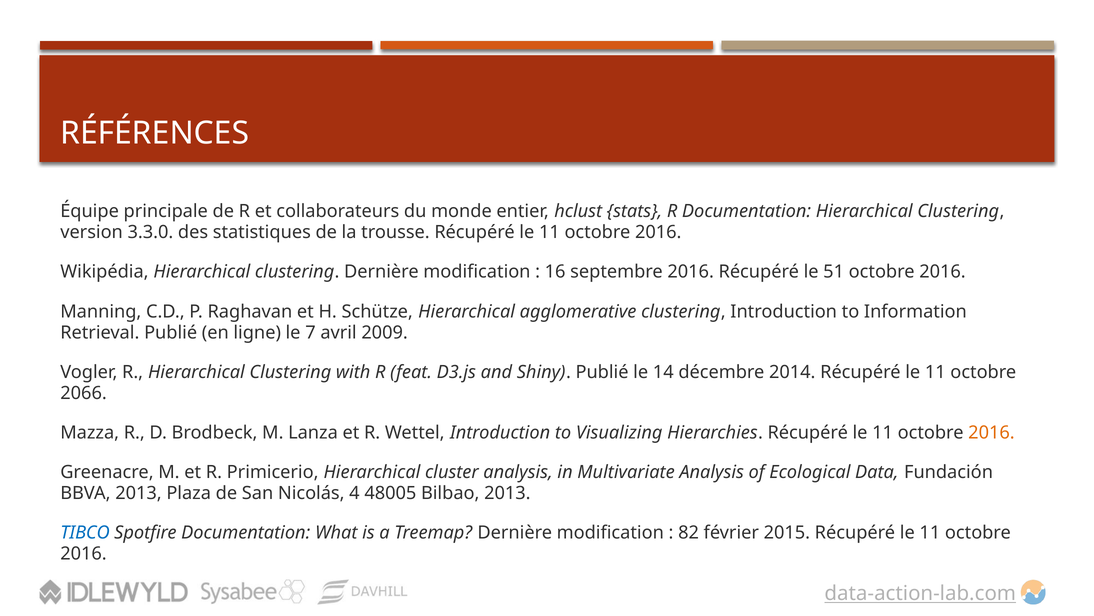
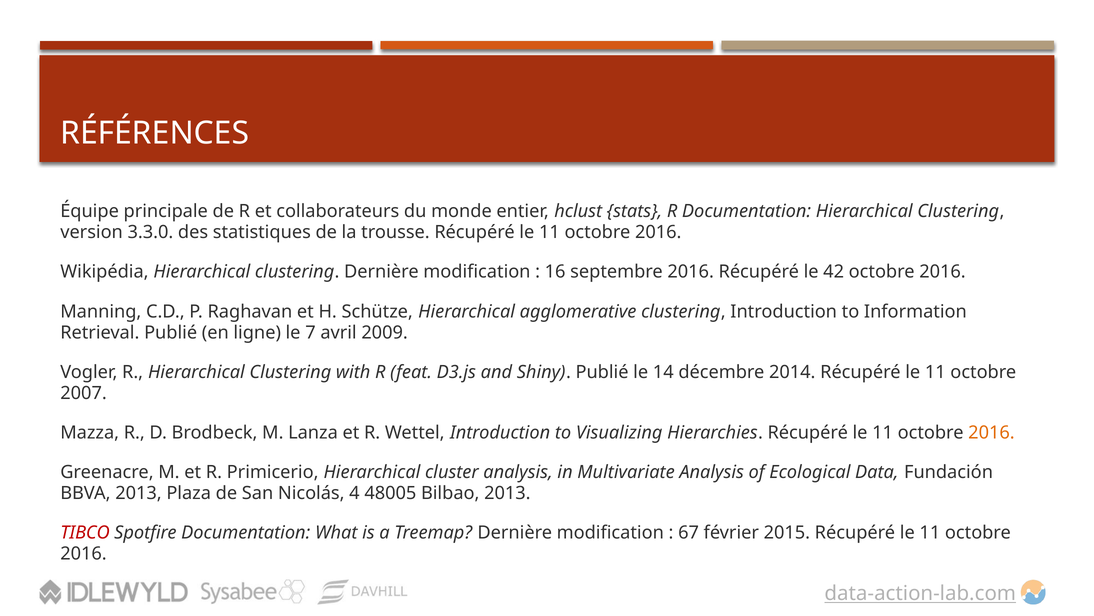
51: 51 -> 42
2066: 2066 -> 2007
TIBCO colour: blue -> red
82: 82 -> 67
